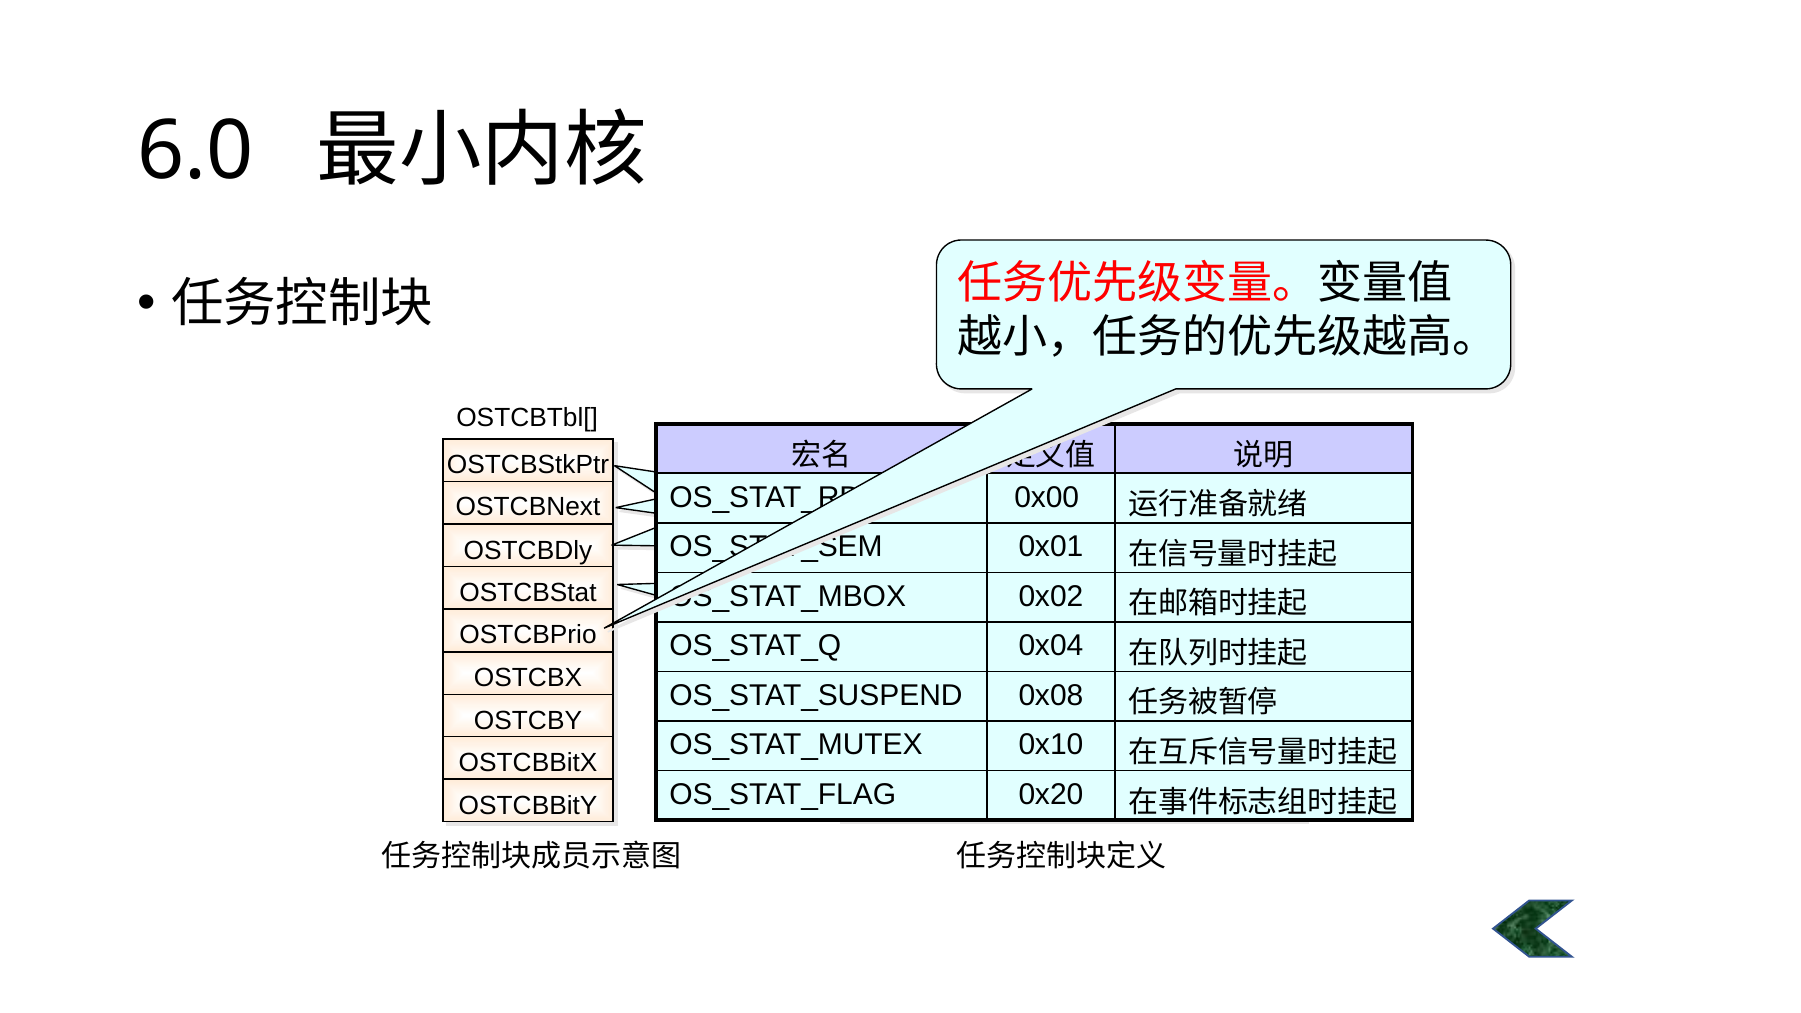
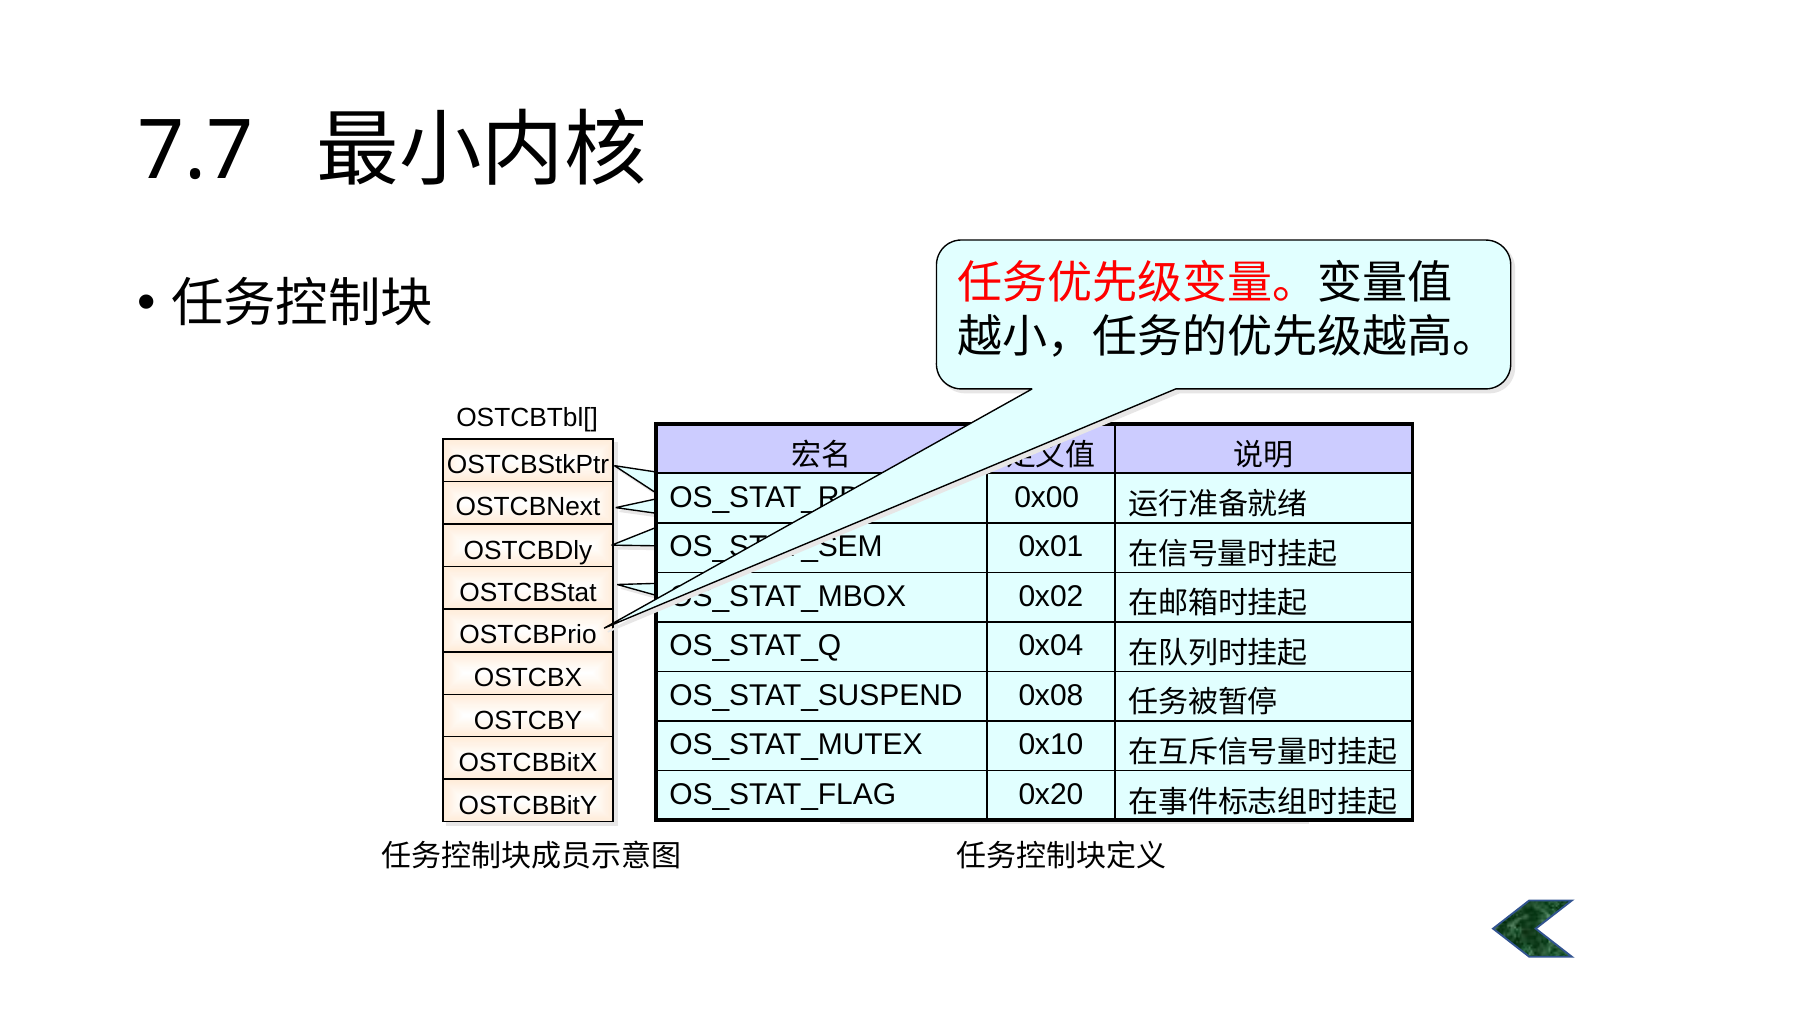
6.0: 6.0 -> 7.7
